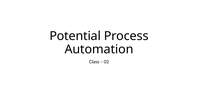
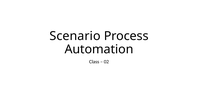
Potential: Potential -> Scenario
